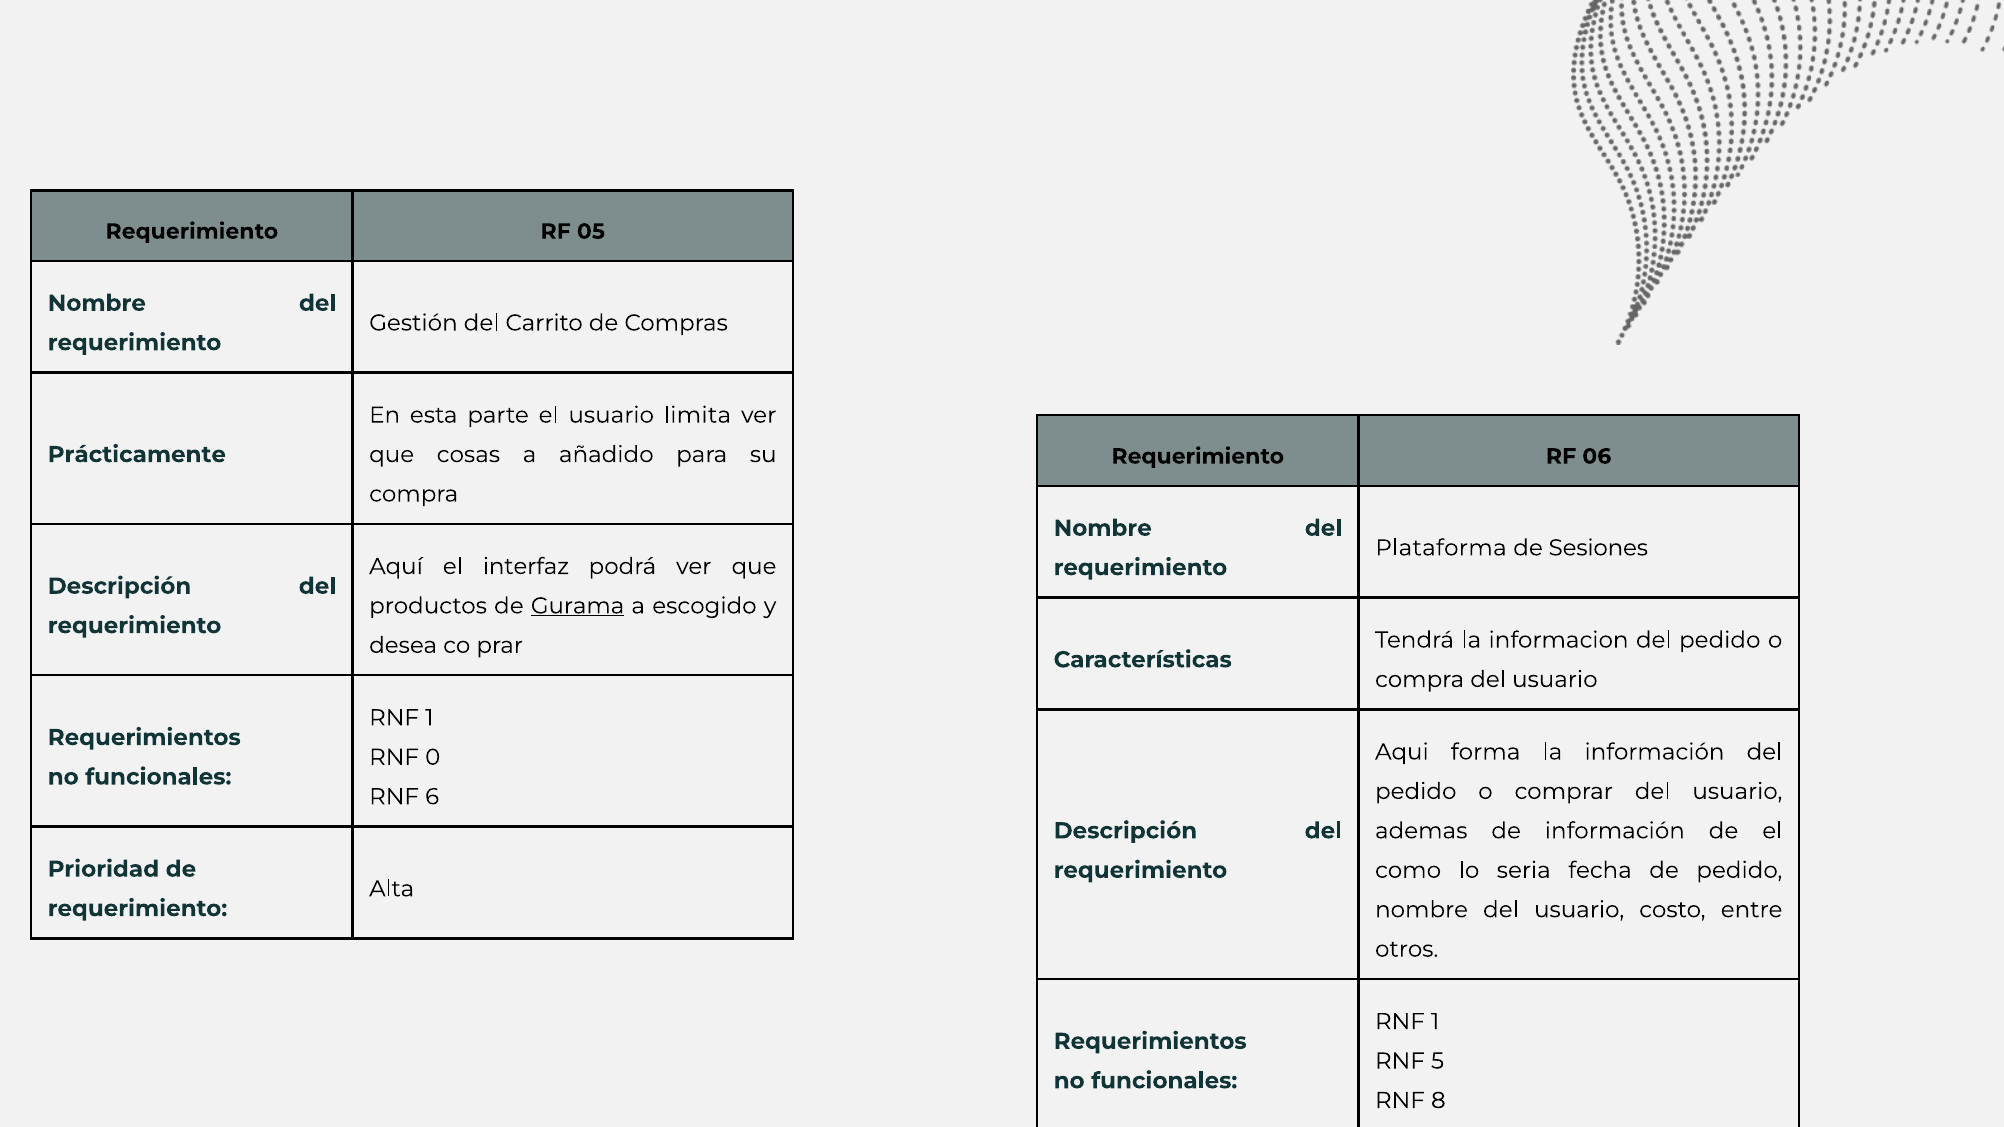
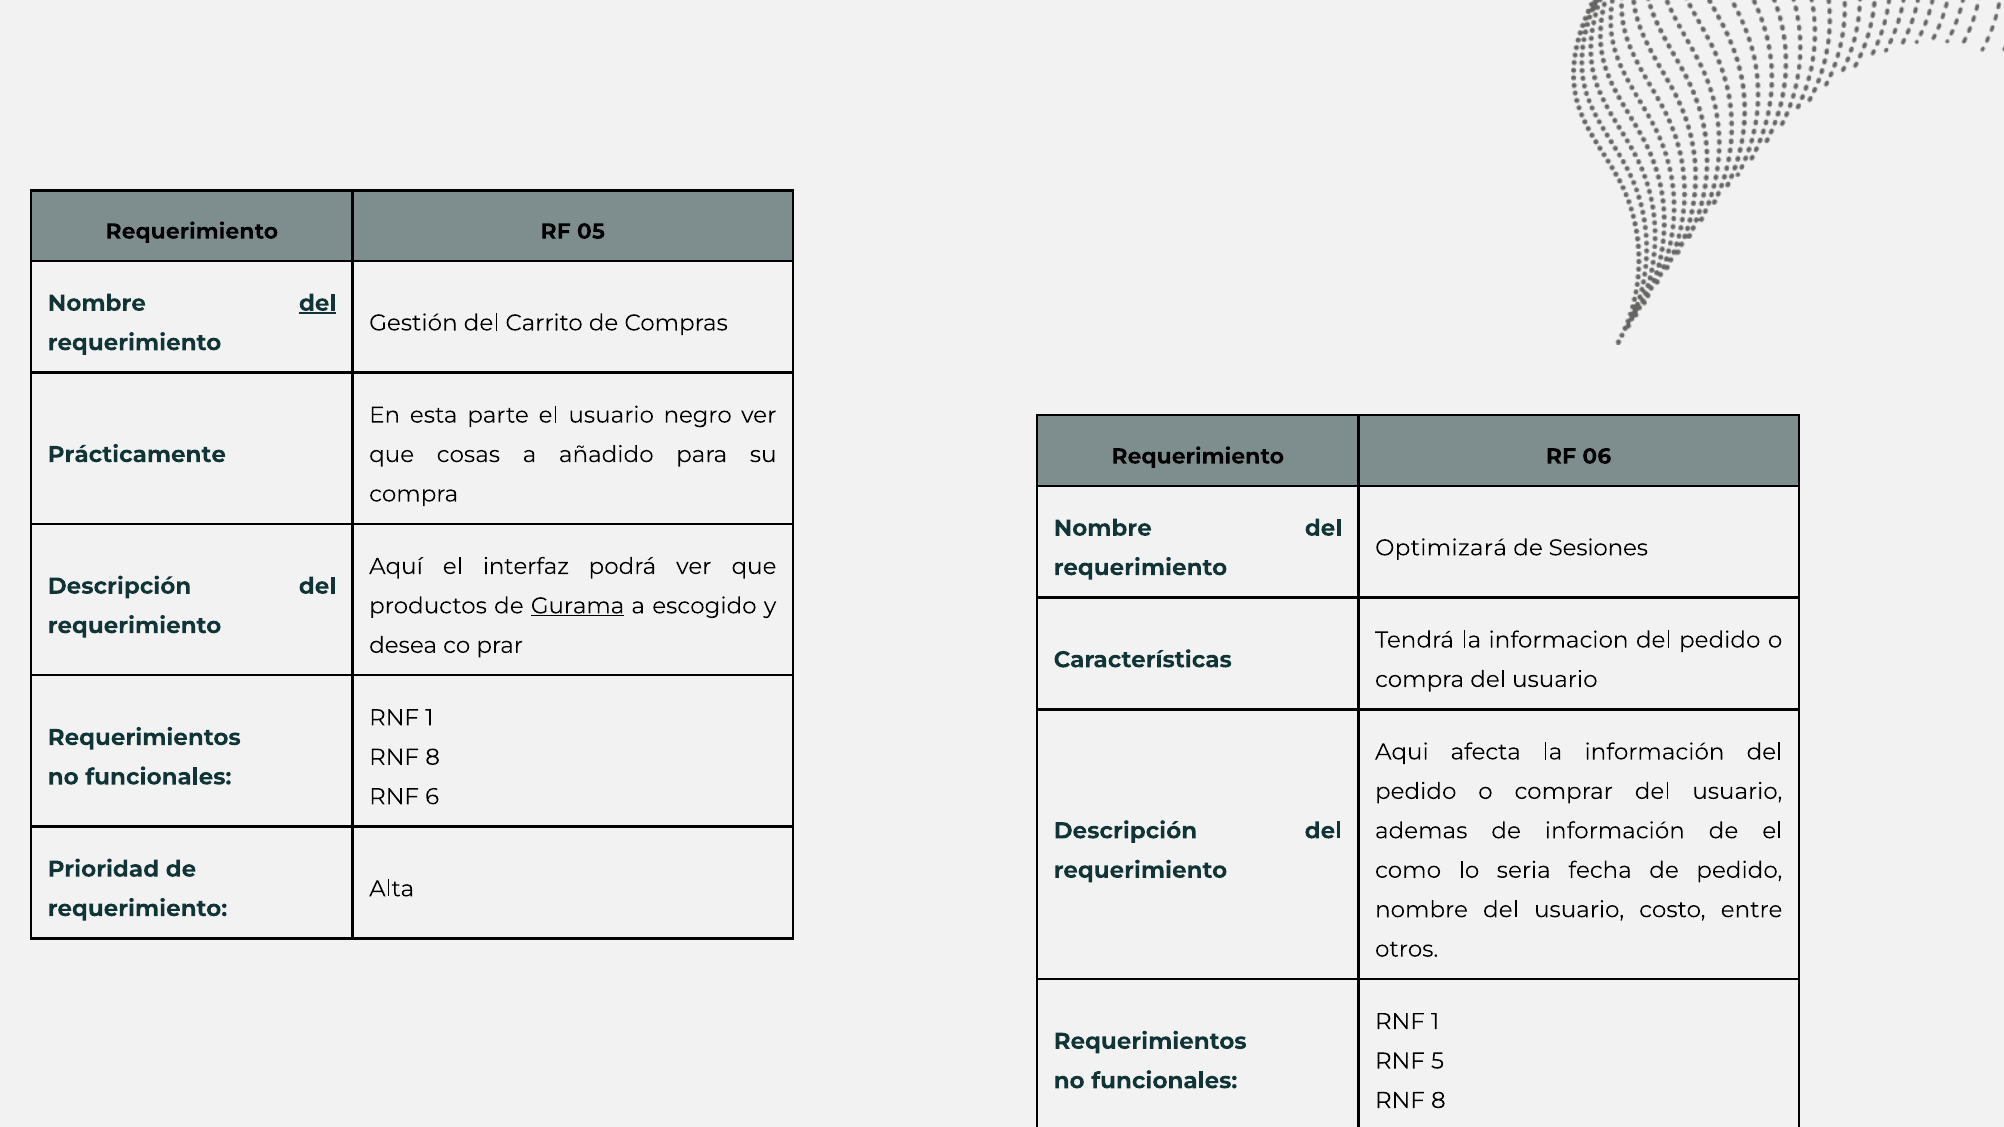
del at (318, 303) underline: none -> present
limita: limita -> negro
Plataforma: Plataforma -> Optimizará
forma: forma -> afecta
0 at (433, 757): 0 -> 8
